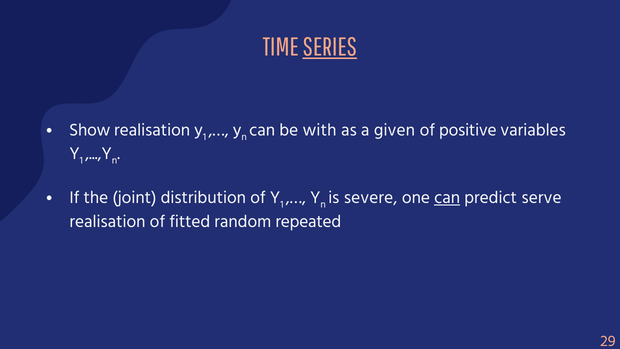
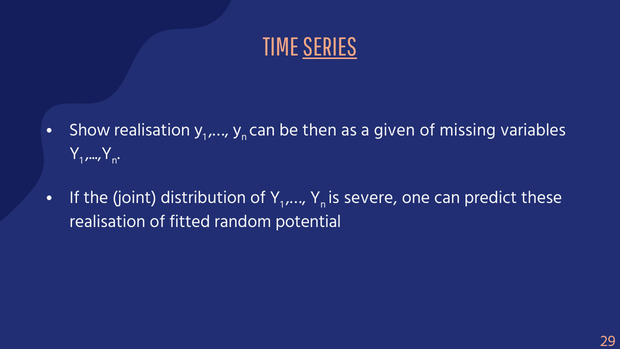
with: with -> then
positive: positive -> missing
can at (447, 198) underline: present -> none
serve: serve -> these
repeated: repeated -> potential
